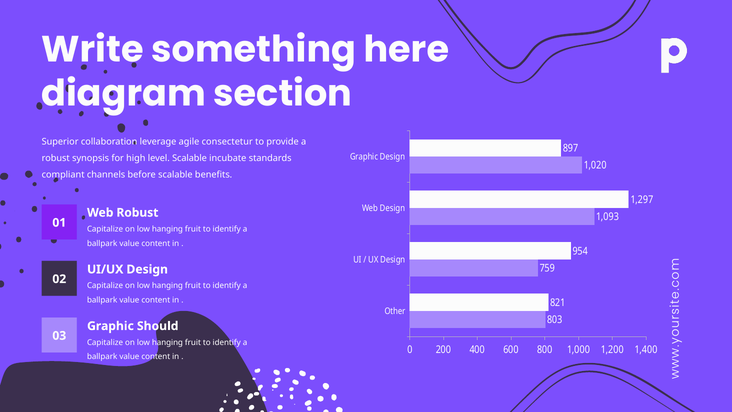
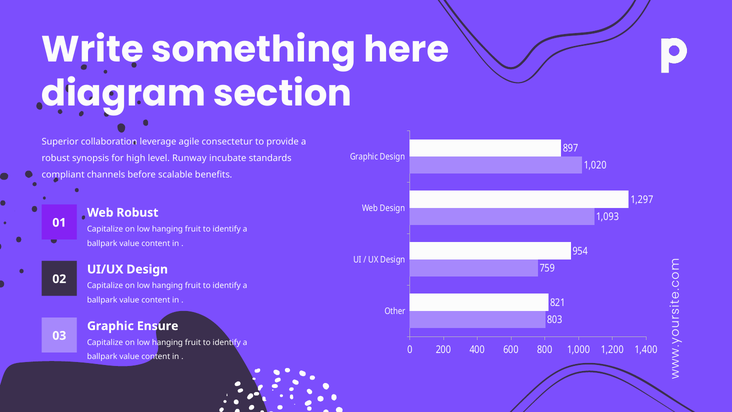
level Scalable: Scalable -> Runway
Should: Should -> Ensure
